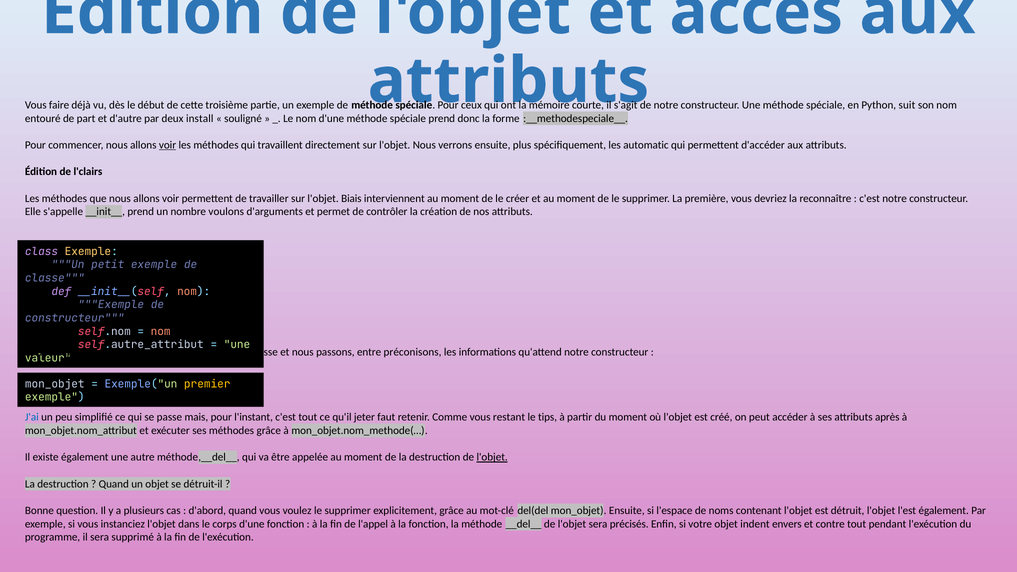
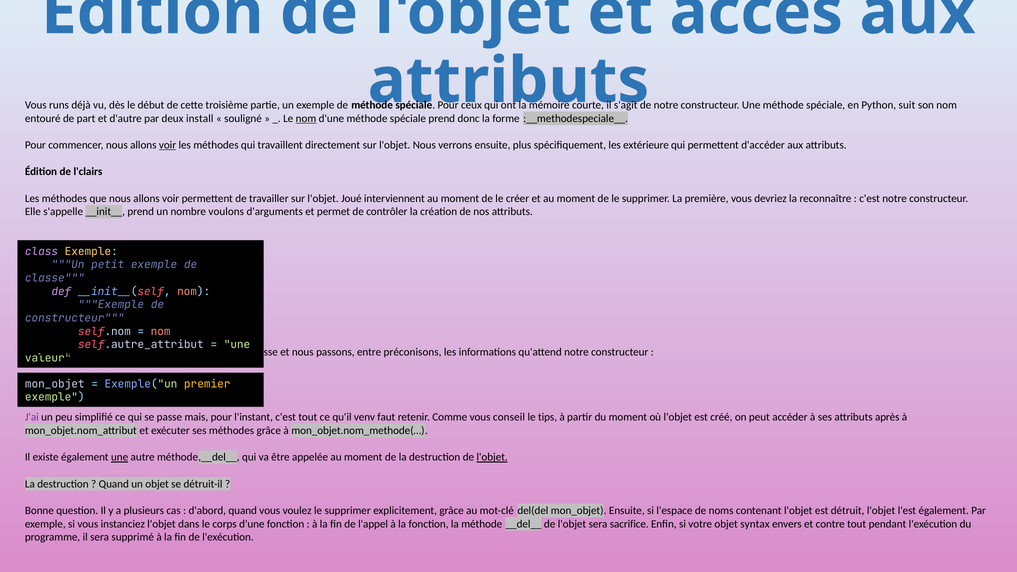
faire: faire -> runs
nom at (306, 118) underline: none -> present
automatic: automatic -> extérieure
Biais: Biais -> Joué
J'ai colour: blue -> purple
jeter: jeter -> venv
restant: restant -> conseil
une at (120, 457) underline: none -> present
précisés: précisés -> sacrifice
indent: indent -> syntax
